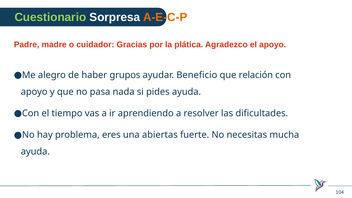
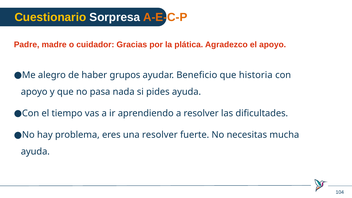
Cuestionario colour: light green -> yellow
relación: relación -> historia
una abiertas: abiertas -> resolver
